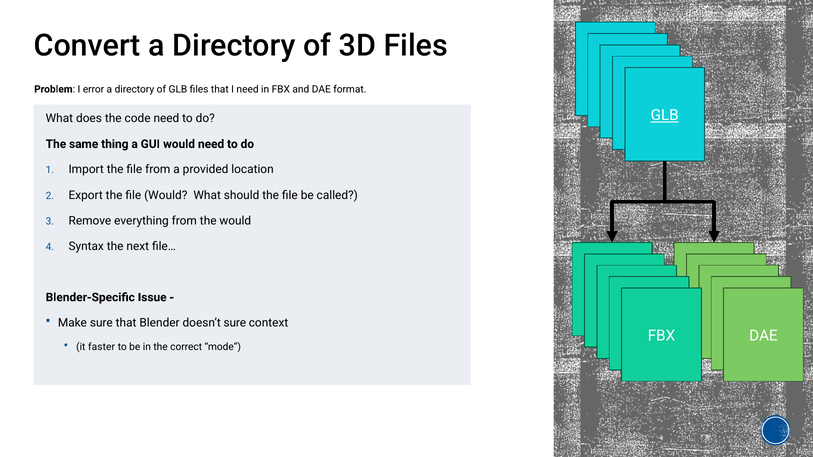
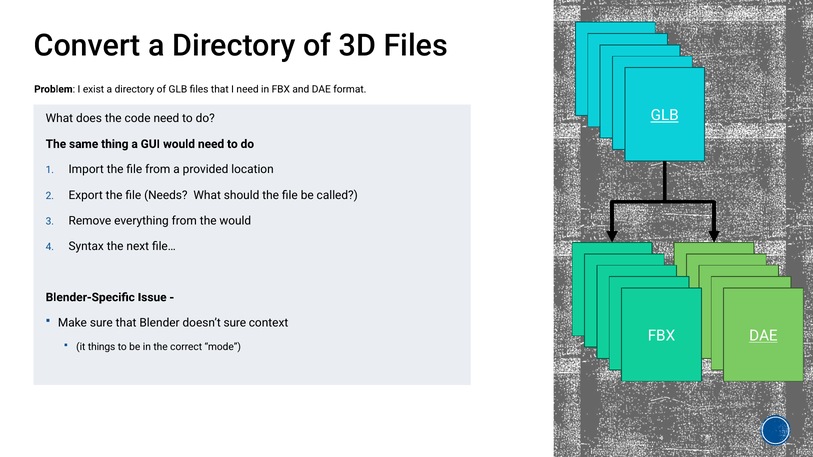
error: error -> exist
file Would: Would -> Needs
DAE at (763, 336) underline: none -> present
faster: faster -> things
